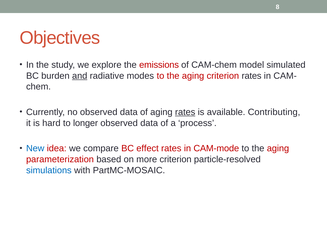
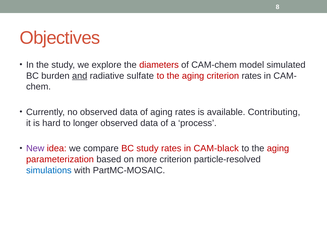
emissions: emissions -> diameters
modes: modes -> sulfate
rates at (185, 112) underline: present -> none
New colour: blue -> purple
BC effect: effect -> study
CAM-mode: CAM-mode -> CAM-black
